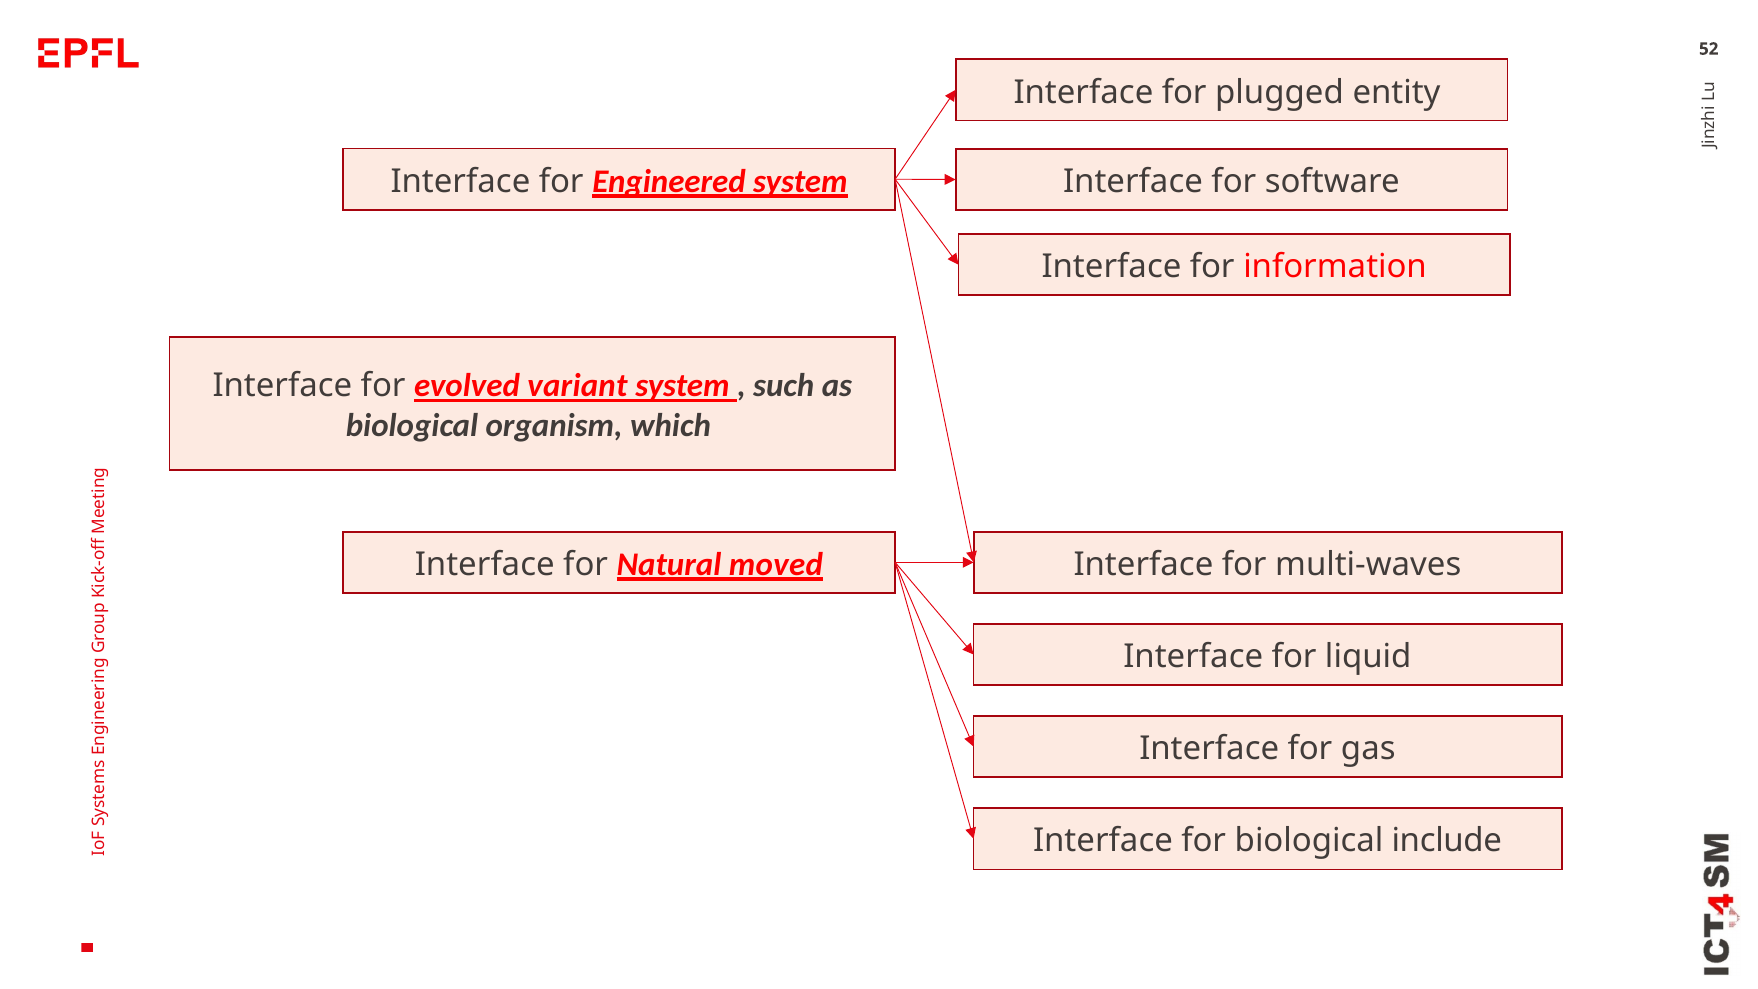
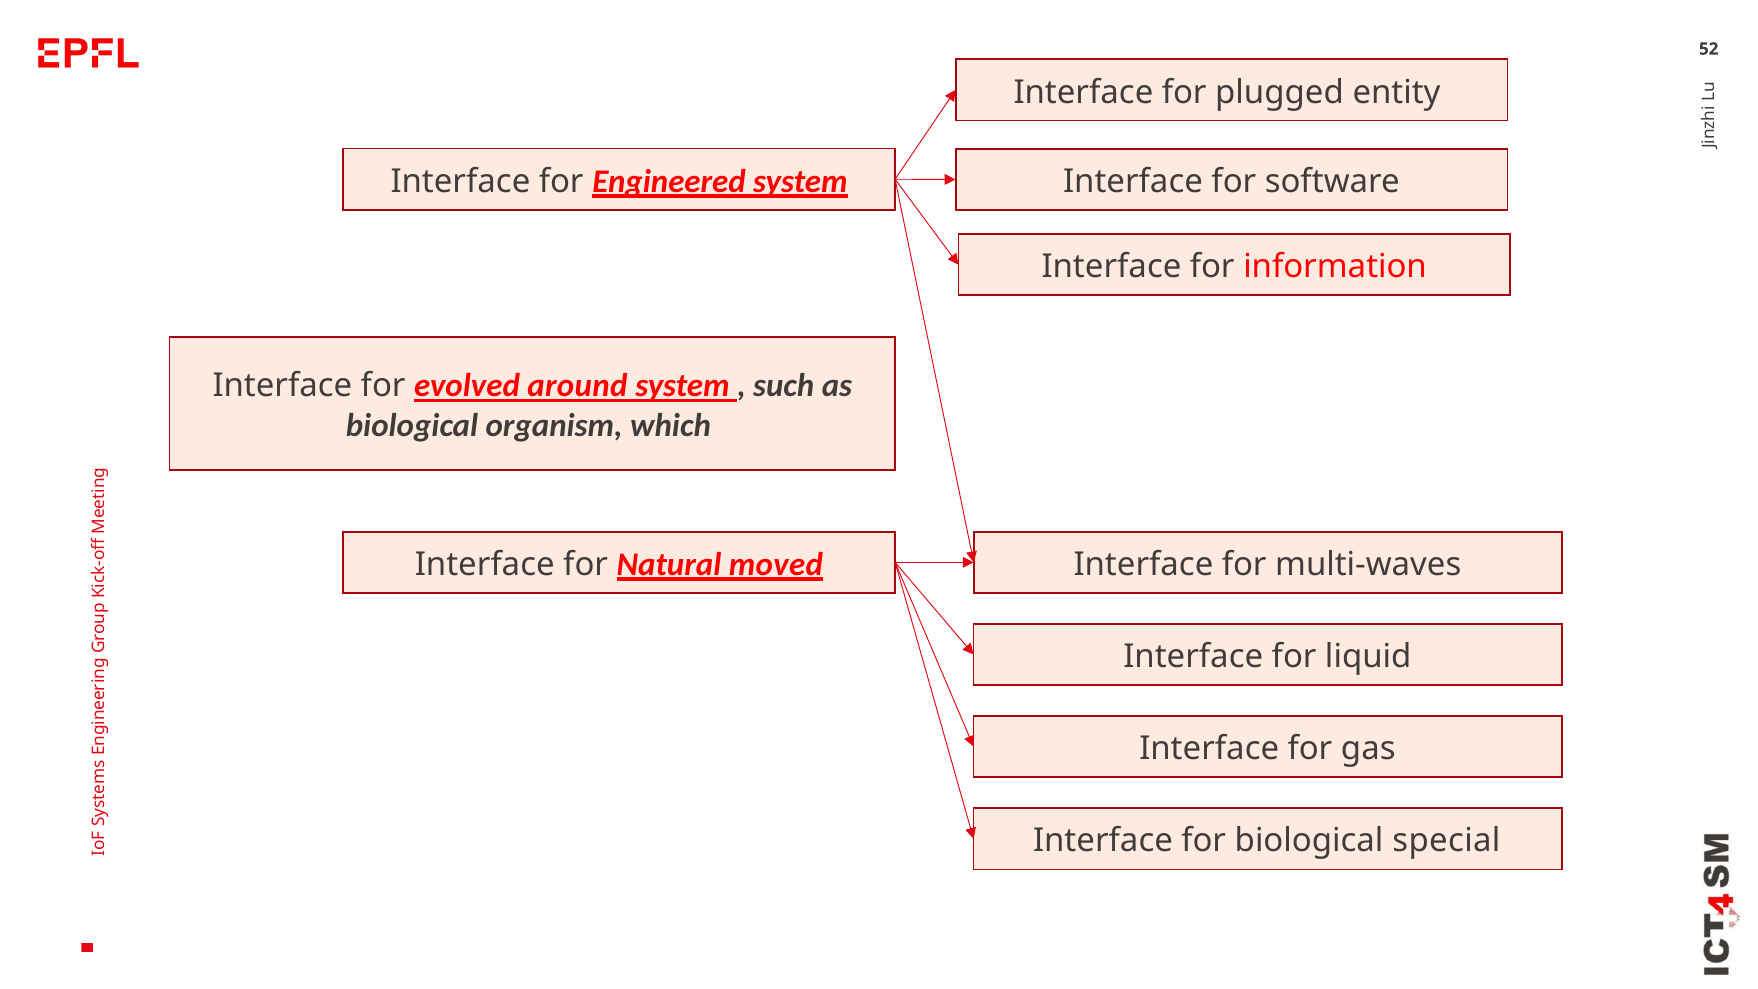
variant: variant -> around
include: include -> special
